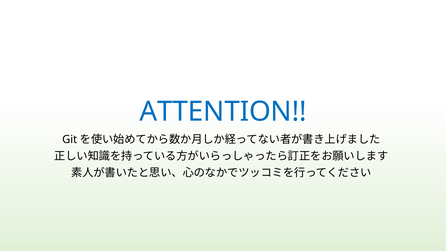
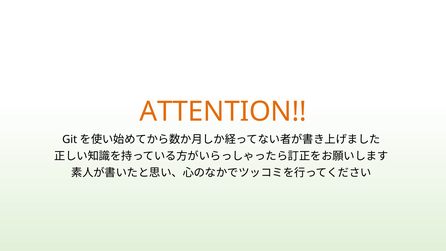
ATTENTION colour: blue -> orange
